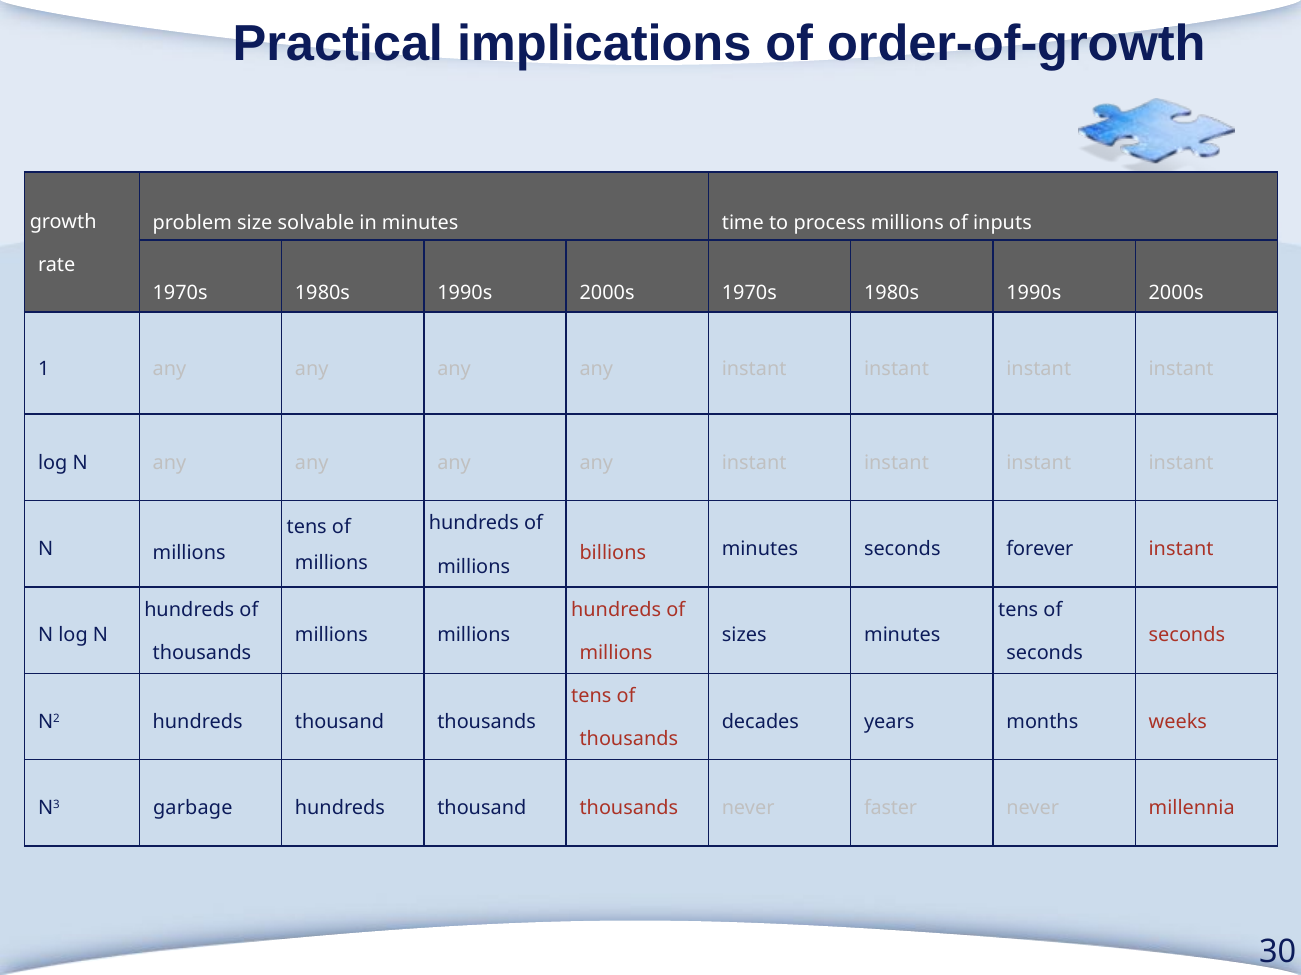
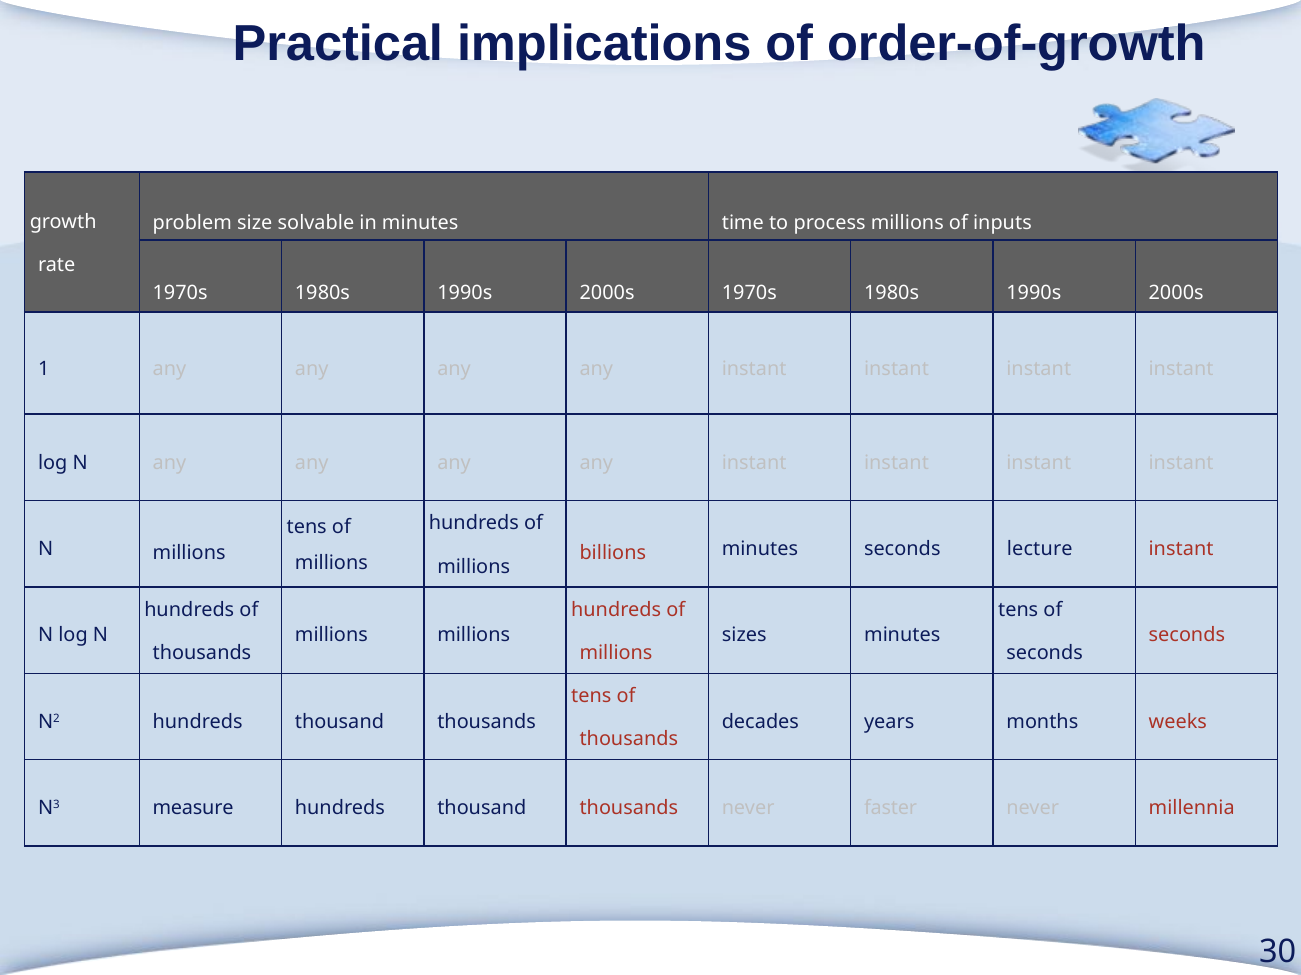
forever: forever -> lecture
garbage: garbage -> measure
